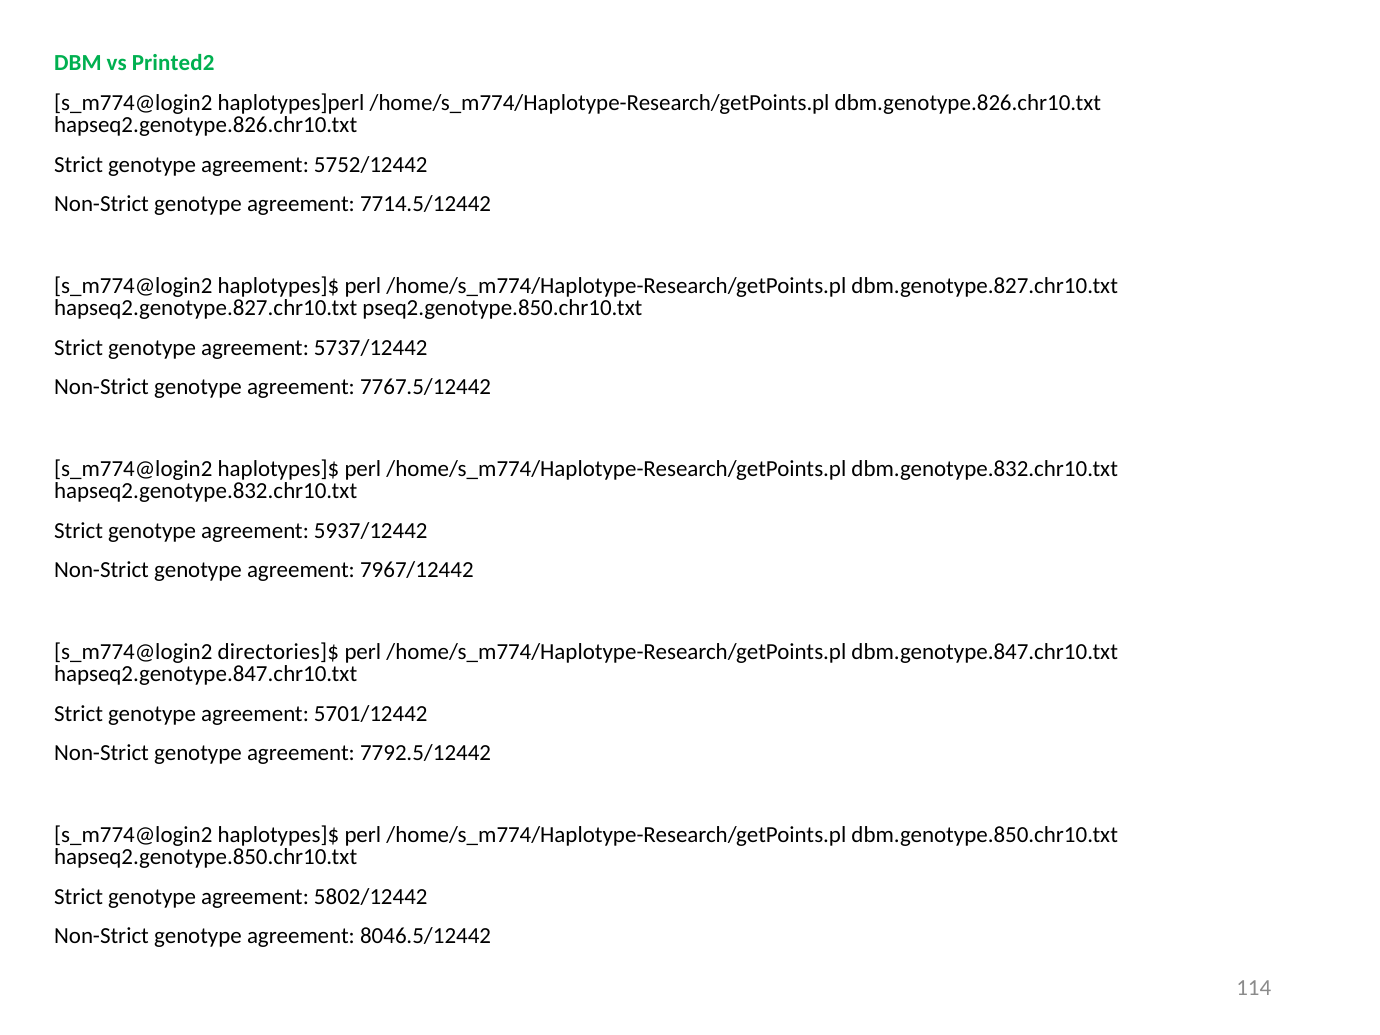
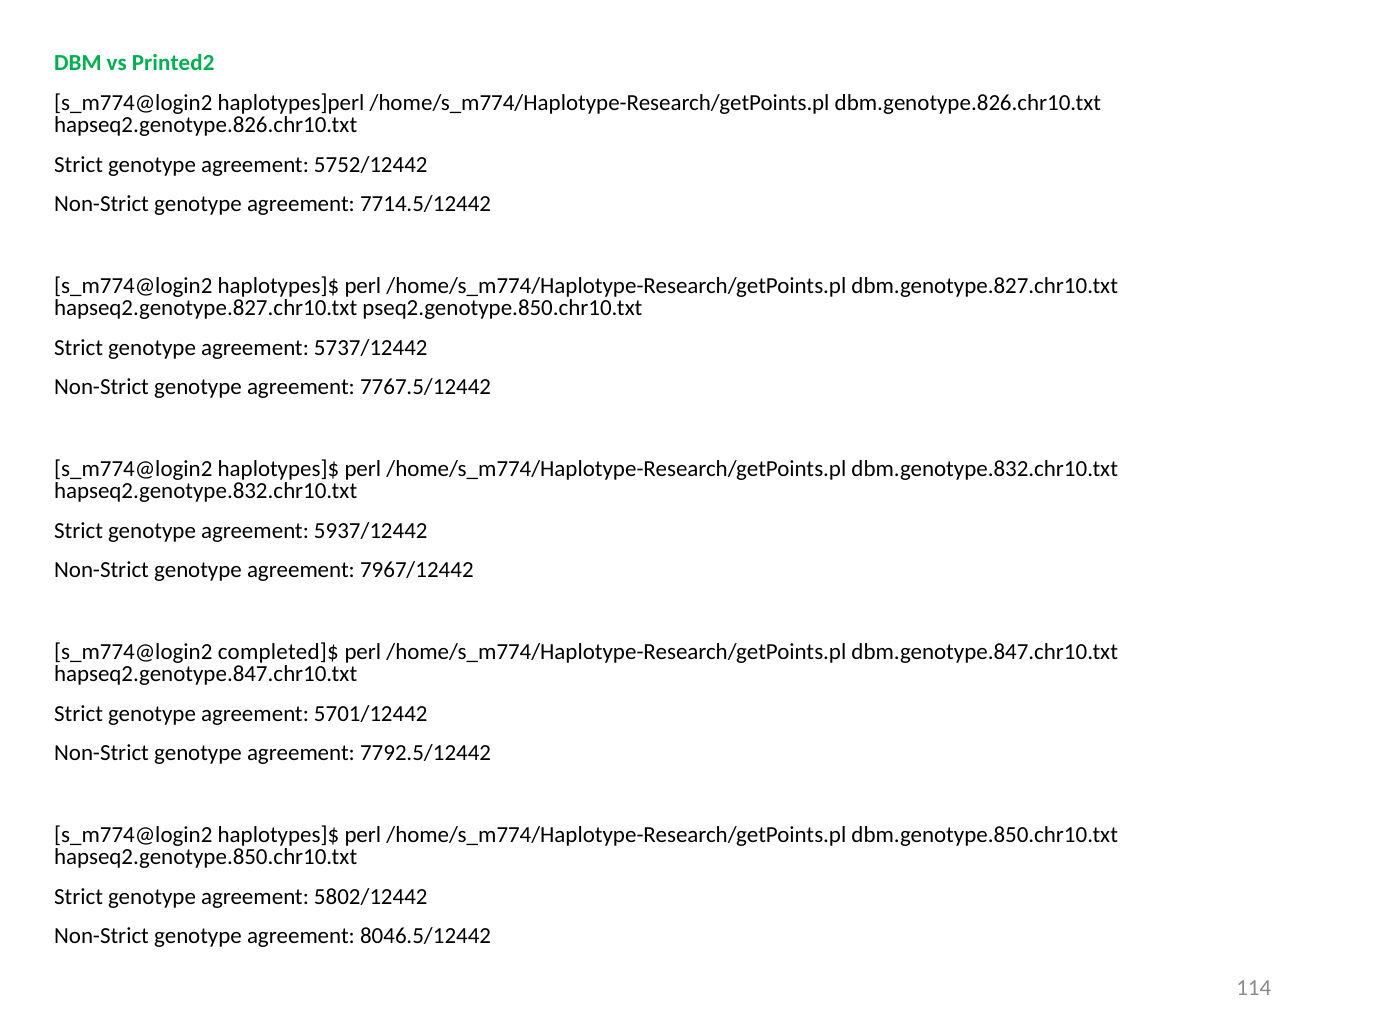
directories]$: directories]$ -> completed]$
